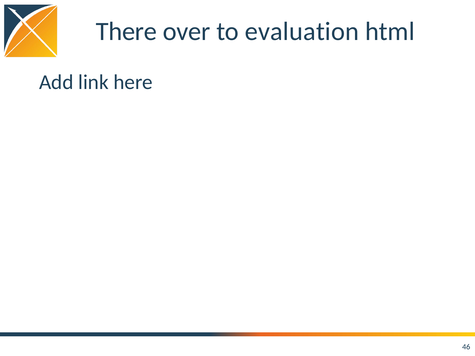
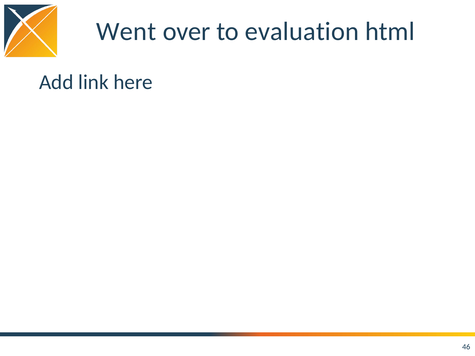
There: There -> Went
